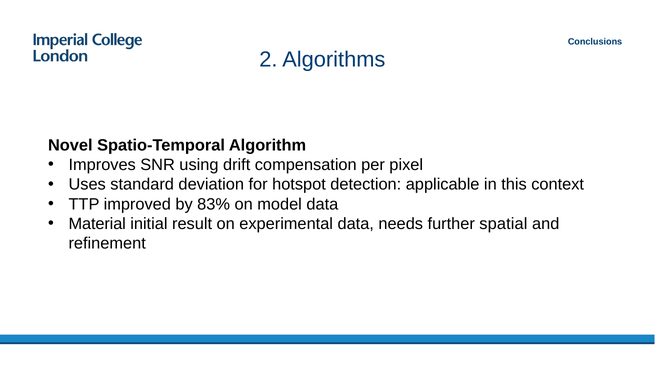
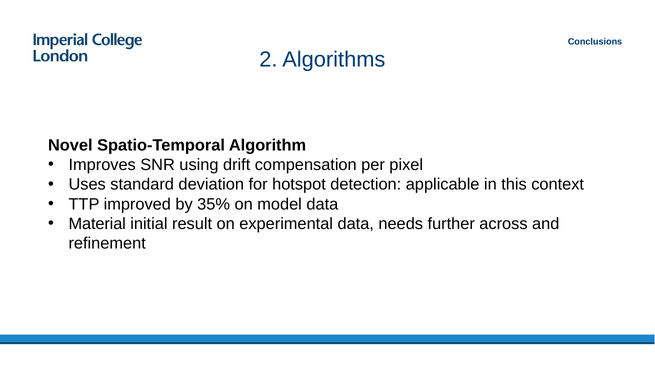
83%: 83% -> 35%
spatial: spatial -> across
